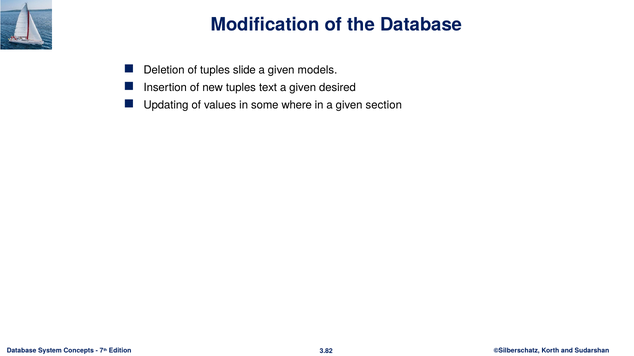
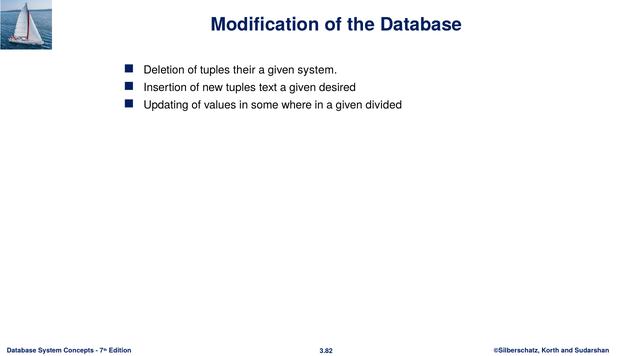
slide: slide -> their
given models: models -> system
section: section -> divided
